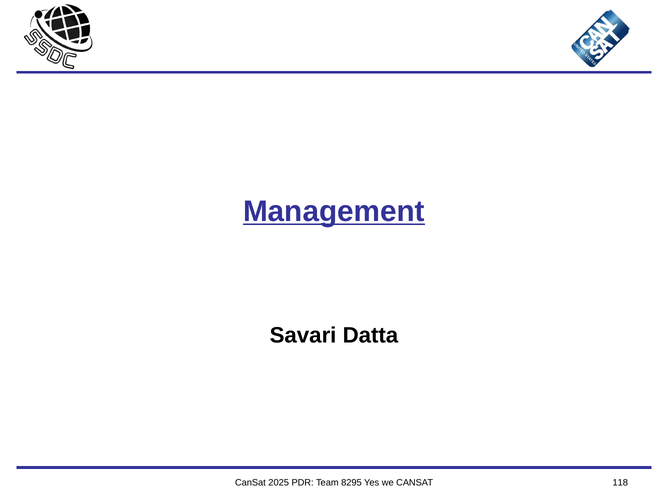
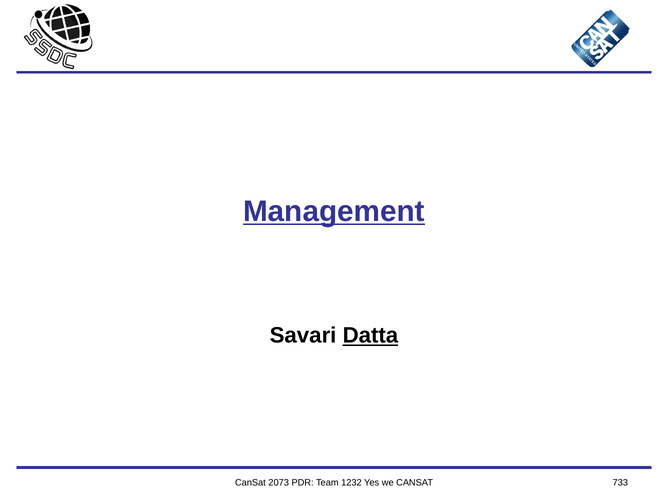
Datta underline: none -> present
2025: 2025 -> 2073
8295: 8295 -> 1232
118: 118 -> 733
